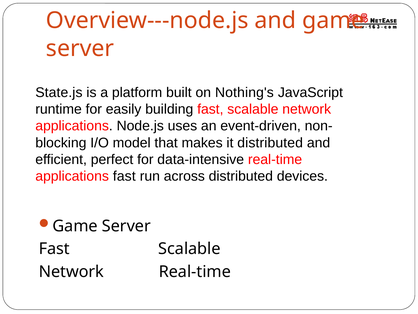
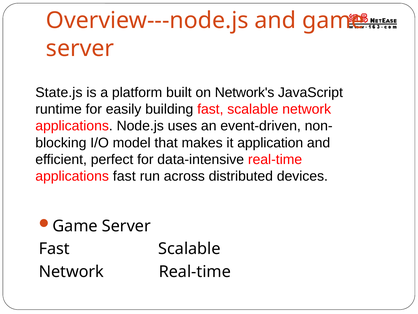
Nothing's: Nothing's -> Network's
it distributed: distributed -> application
